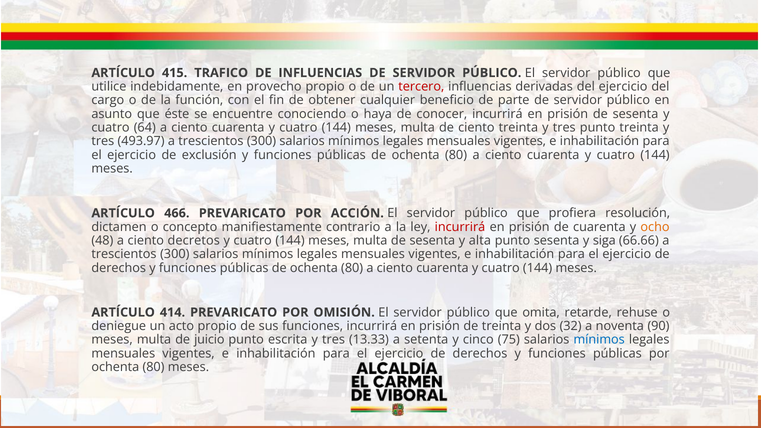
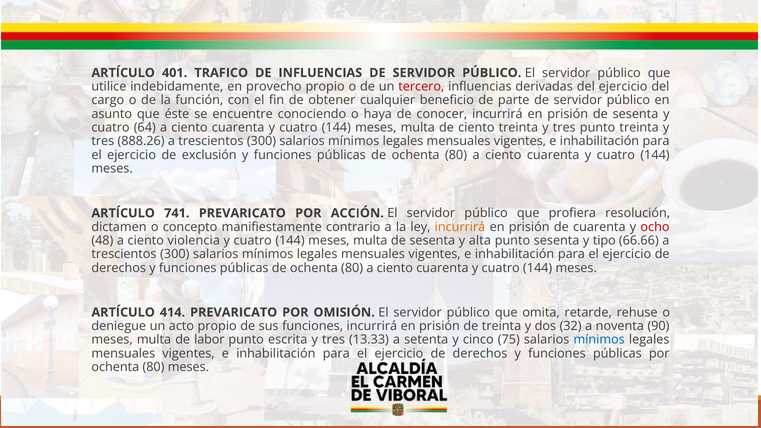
415: 415 -> 401
493.97: 493.97 -> 888.26
466: 466 -> 741
incurrirá at (460, 227) colour: red -> orange
ocho colour: orange -> red
decretos: decretos -> violencia
siga: siga -> tipo
juicio: juicio -> labor
